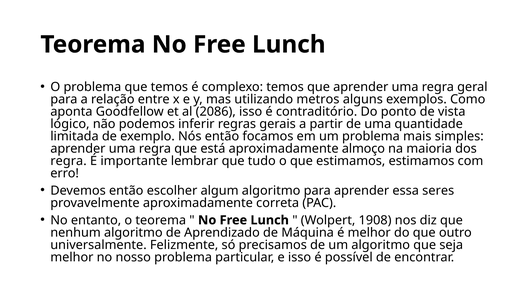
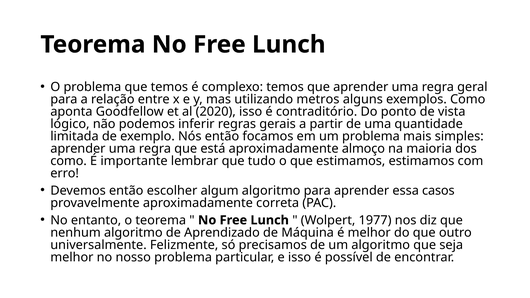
2086: 2086 -> 2020
regra at (69, 161): regra -> como
seres: seres -> casos
1908: 1908 -> 1977
